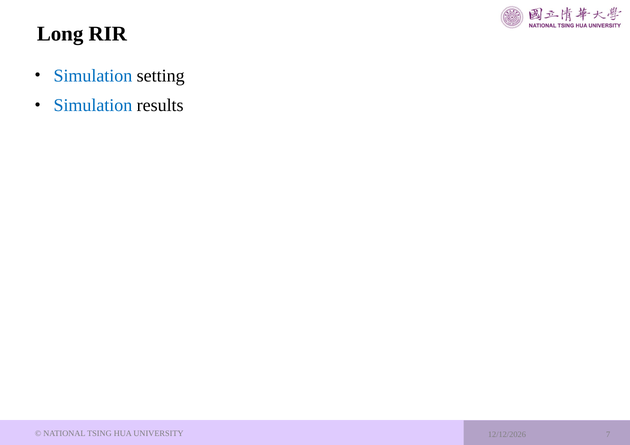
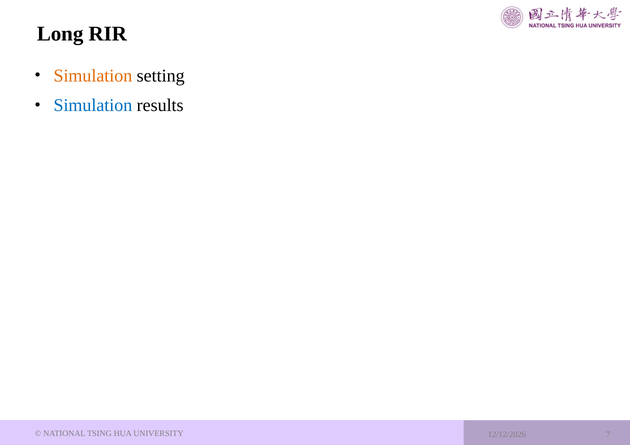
Simulation at (93, 76) colour: blue -> orange
